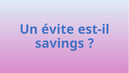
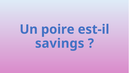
évite: évite -> poire
